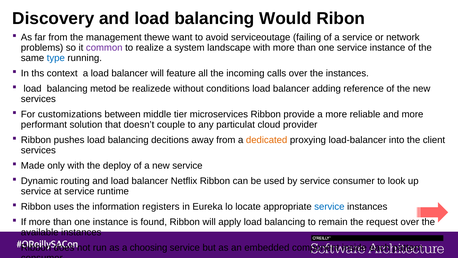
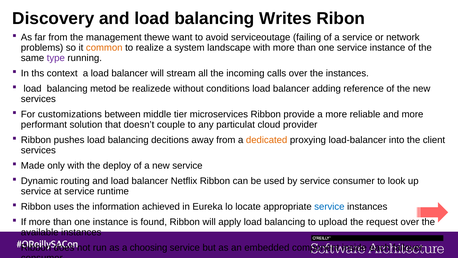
Would: Would -> Writes
common colour: purple -> orange
type colour: blue -> purple
feature: feature -> stream
registers: registers -> achieved
remain: remain -> upload
pattern: pattern -> failover
